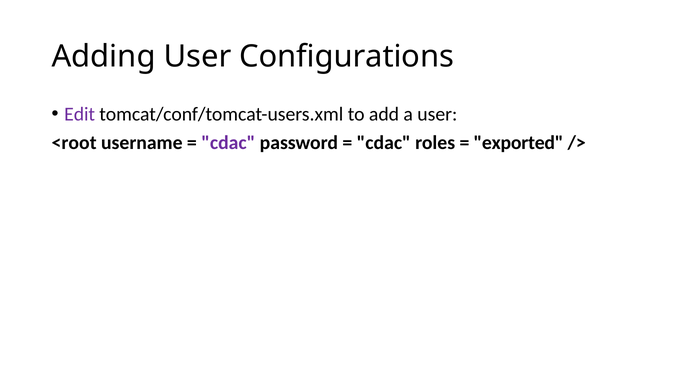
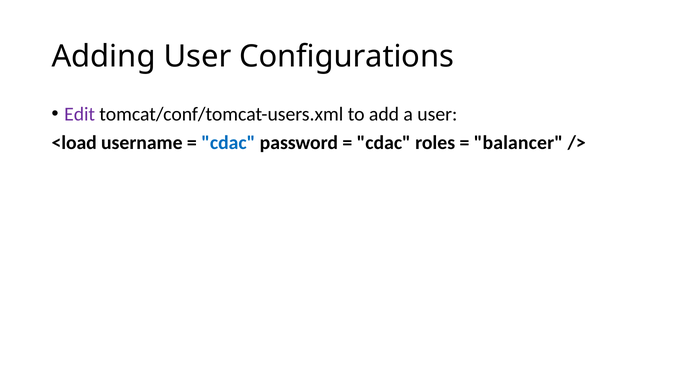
<root: <root -> <load
cdac at (228, 143) colour: purple -> blue
exported: exported -> balancer
